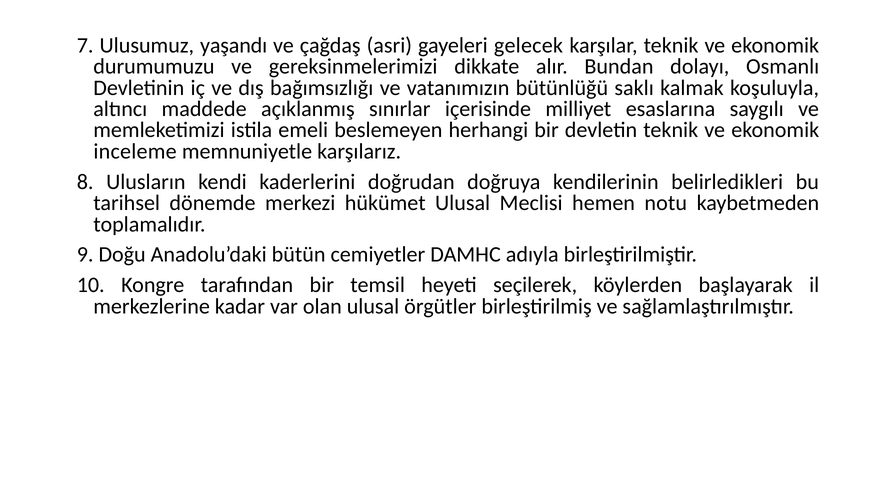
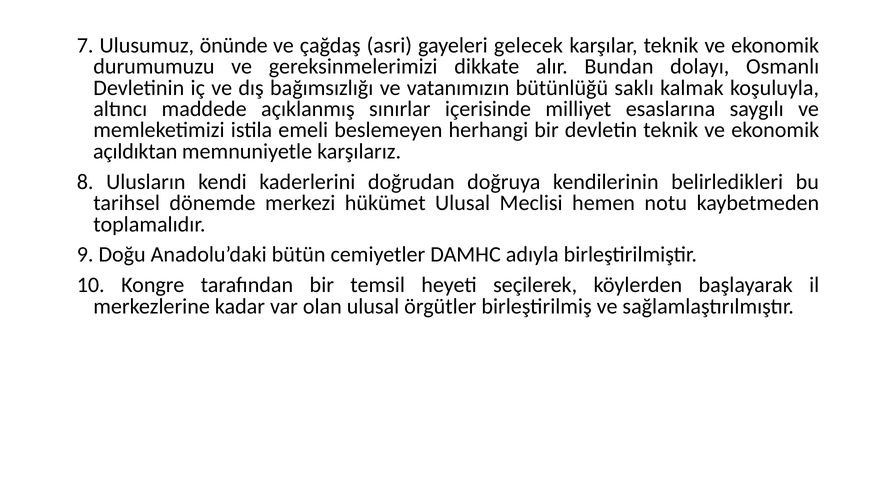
yaşandı: yaşandı -> önünde
inceleme: inceleme -> açıldıktan
